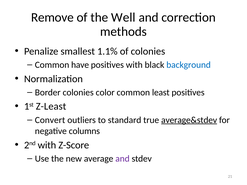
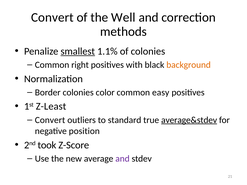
Remove at (52, 18): Remove -> Convert
smallest underline: none -> present
have: have -> right
background colour: blue -> orange
least: least -> easy
columns: columns -> position
2nd with: with -> took
